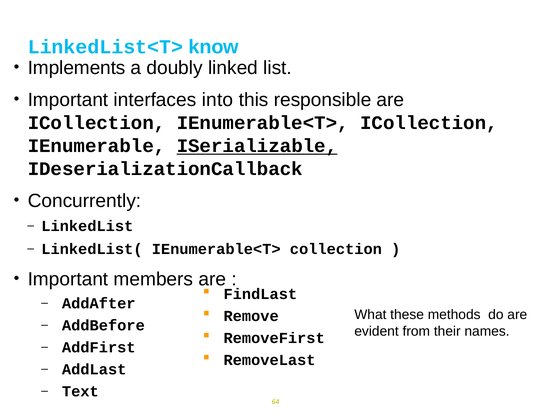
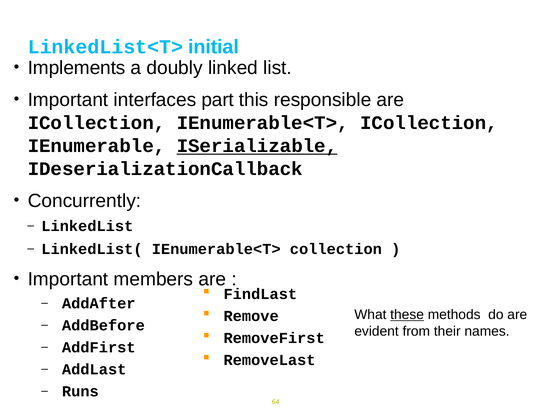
know: know -> initial
into: into -> part
these underline: none -> present
Text: Text -> Runs
